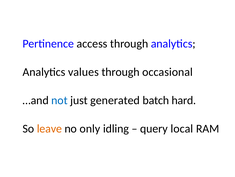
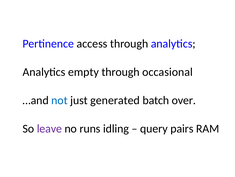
values: values -> empty
hard: hard -> over
leave colour: orange -> purple
only: only -> runs
local: local -> pairs
